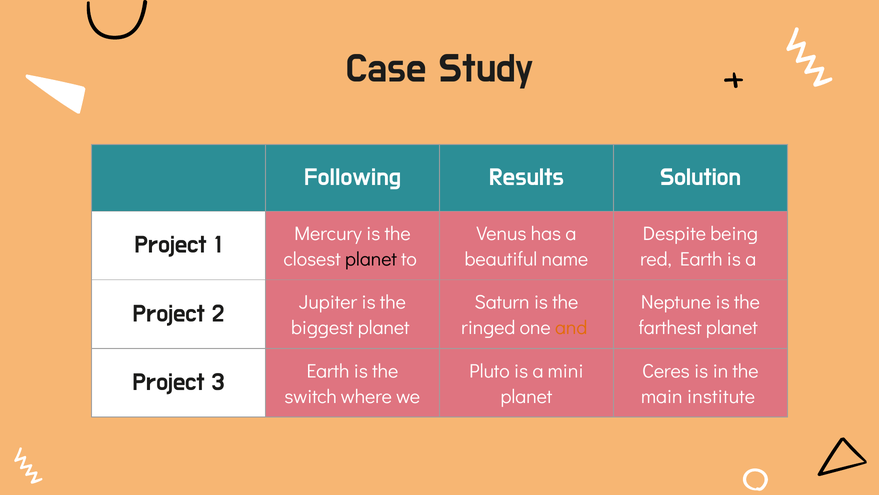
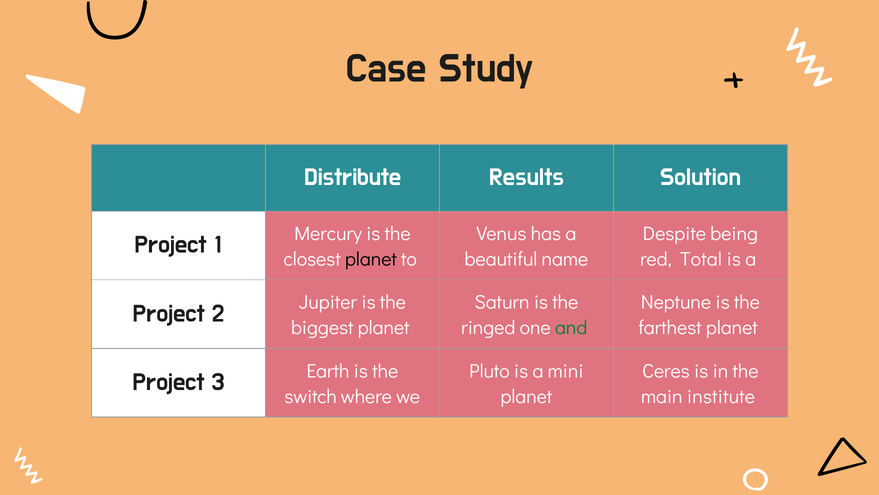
Following: Following -> Distribute
red Earth: Earth -> Total
and colour: orange -> green
